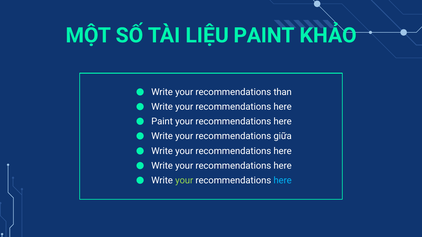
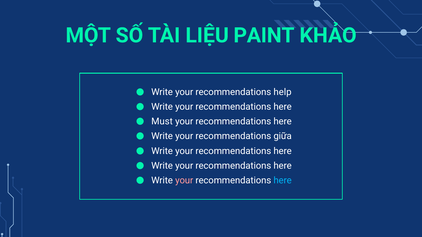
than: than -> help
Paint at (162, 122): Paint -> Must
your at (184, 181) colour: light green -> pink
